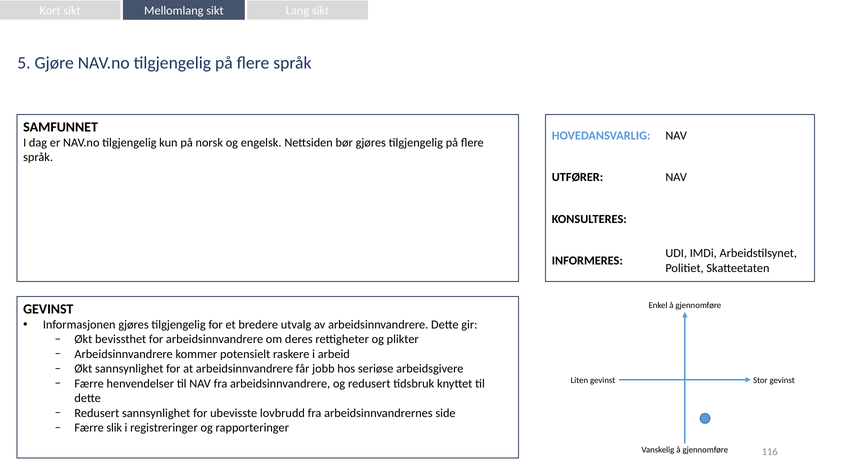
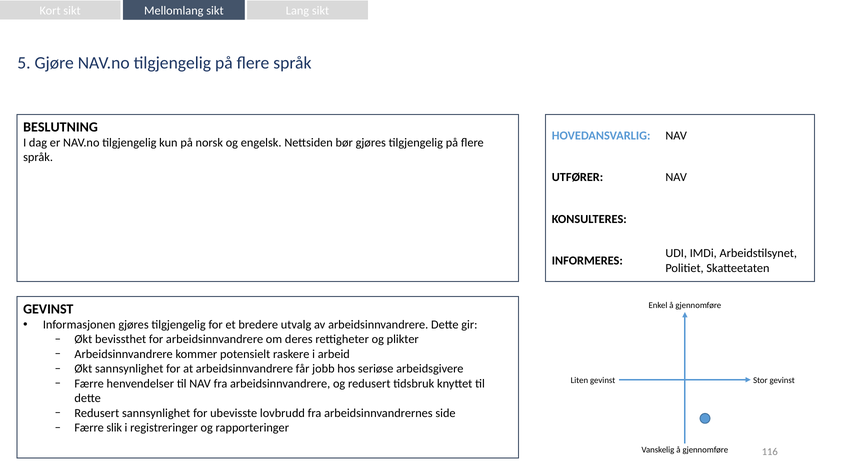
SAMFUNNET: SAMFUNNET -> BESLUTNING
